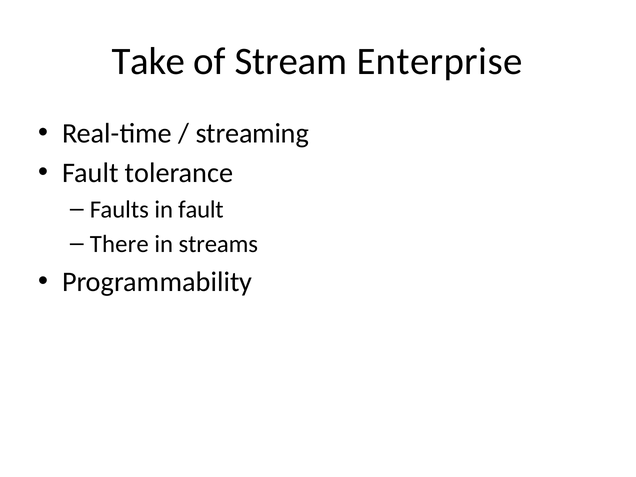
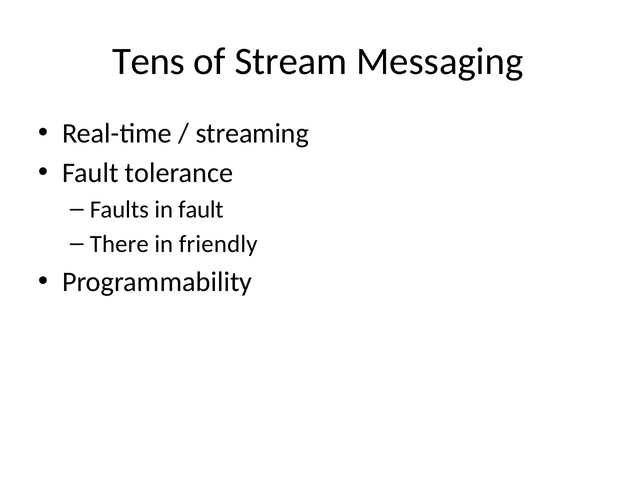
Take: Take -> Tens
Enterprise: Enterprise -> Messaging
streams: streams -> friendly
